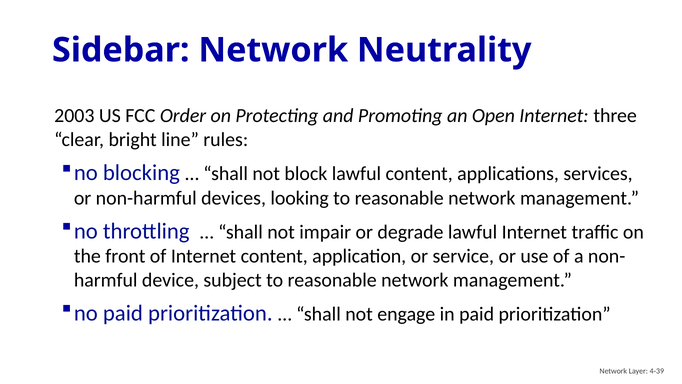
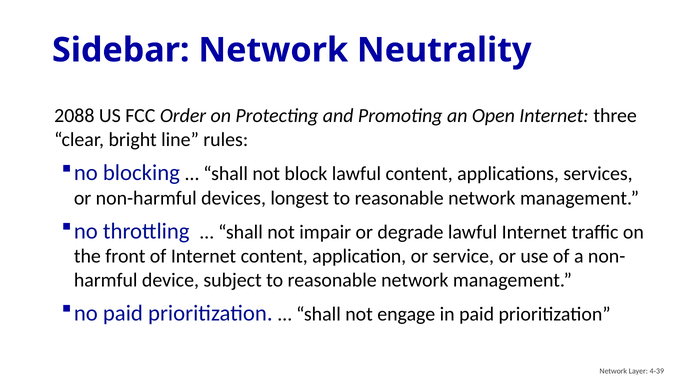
2003: 2003 -> 2088
looking: looking -> longest
